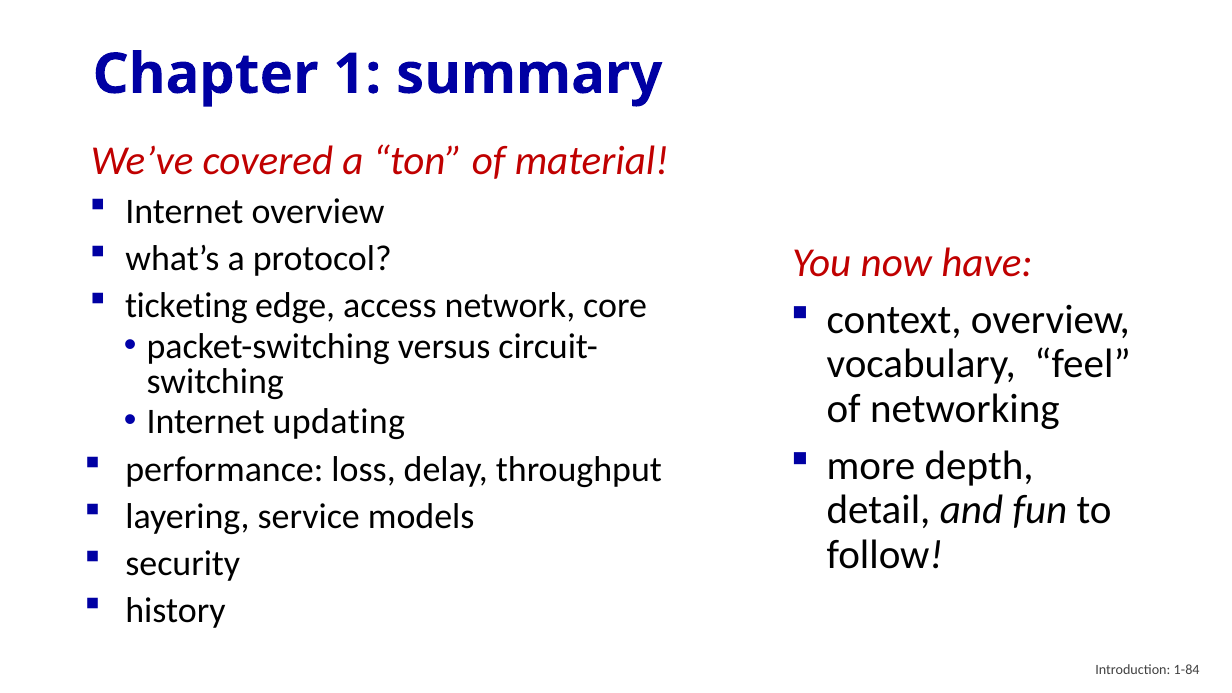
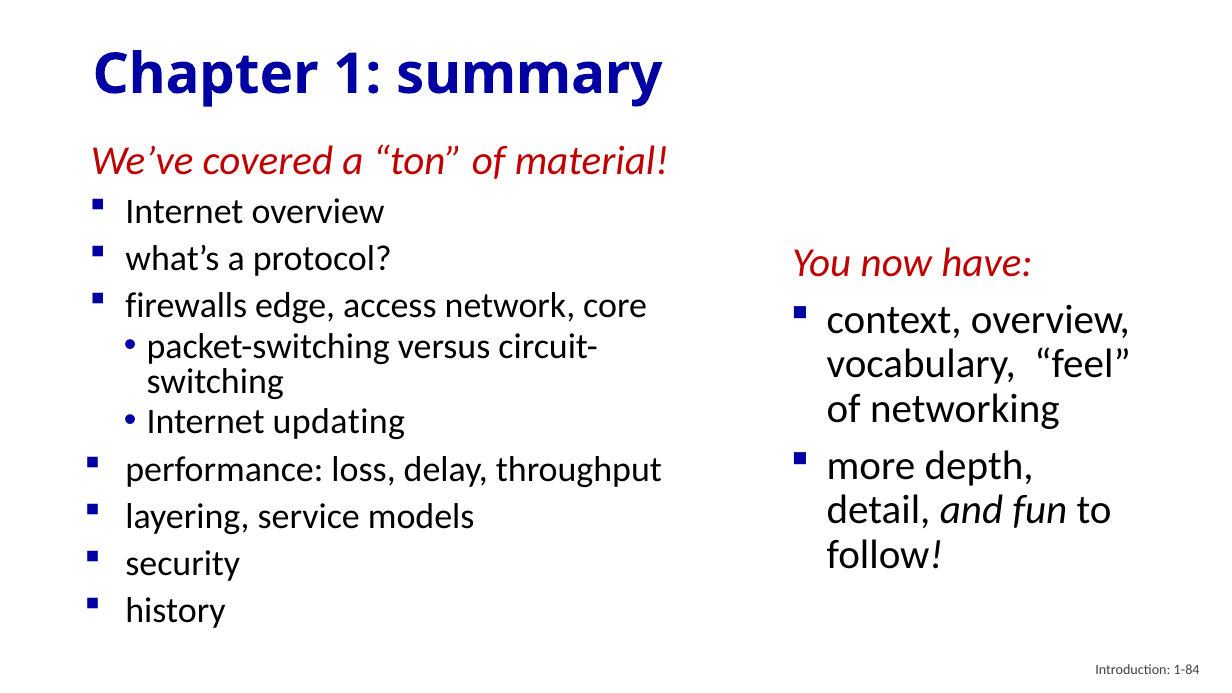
ticketing: ticketing -> firewalls
